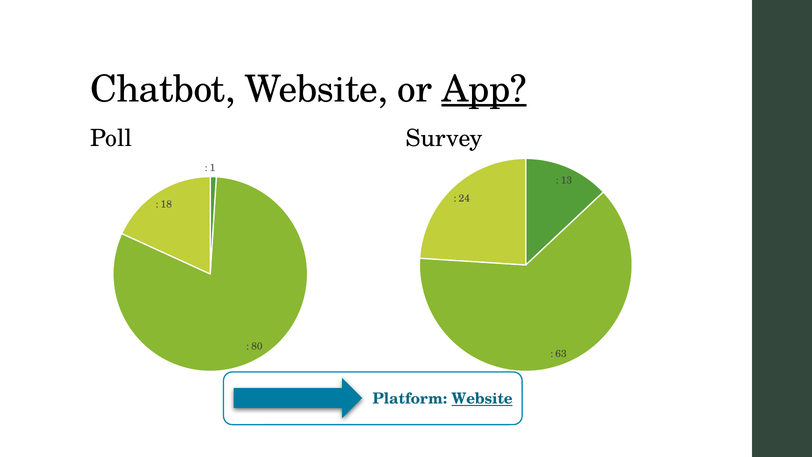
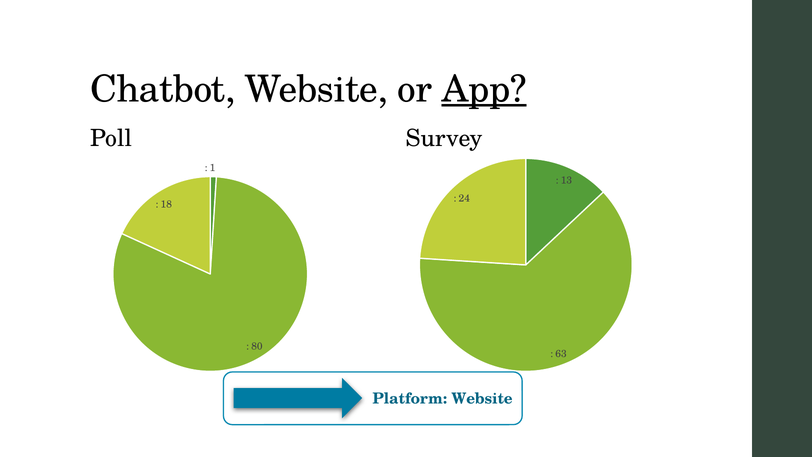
Website at (482, 399) underline: present -> none
